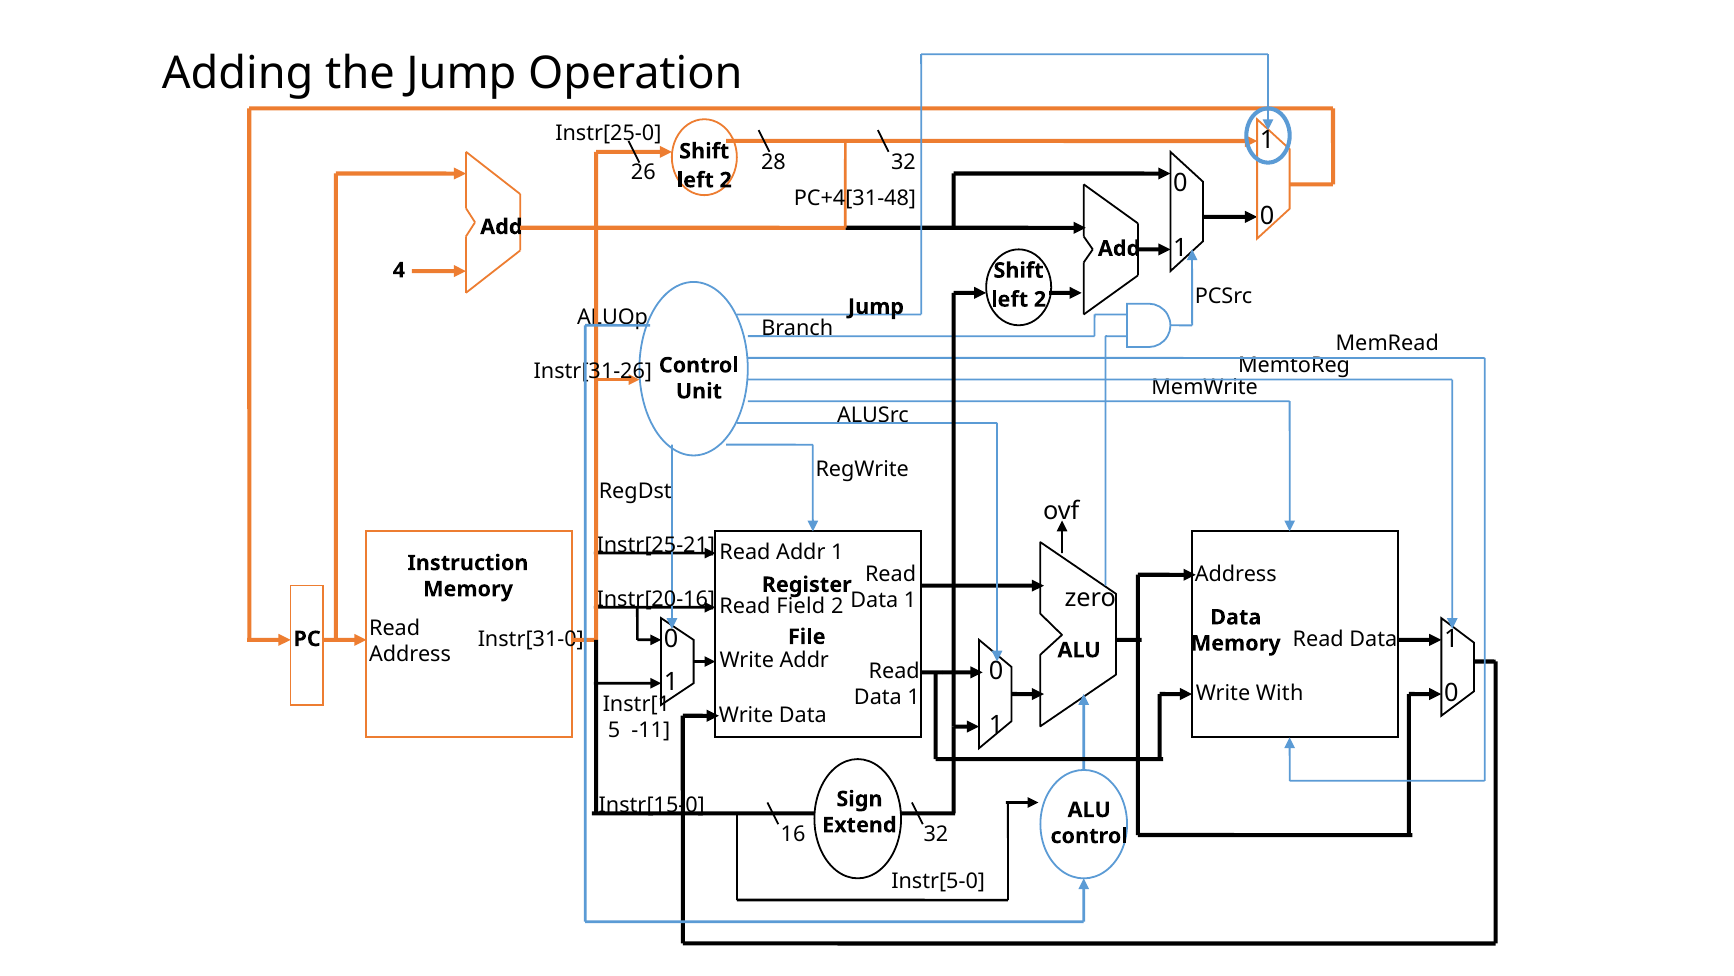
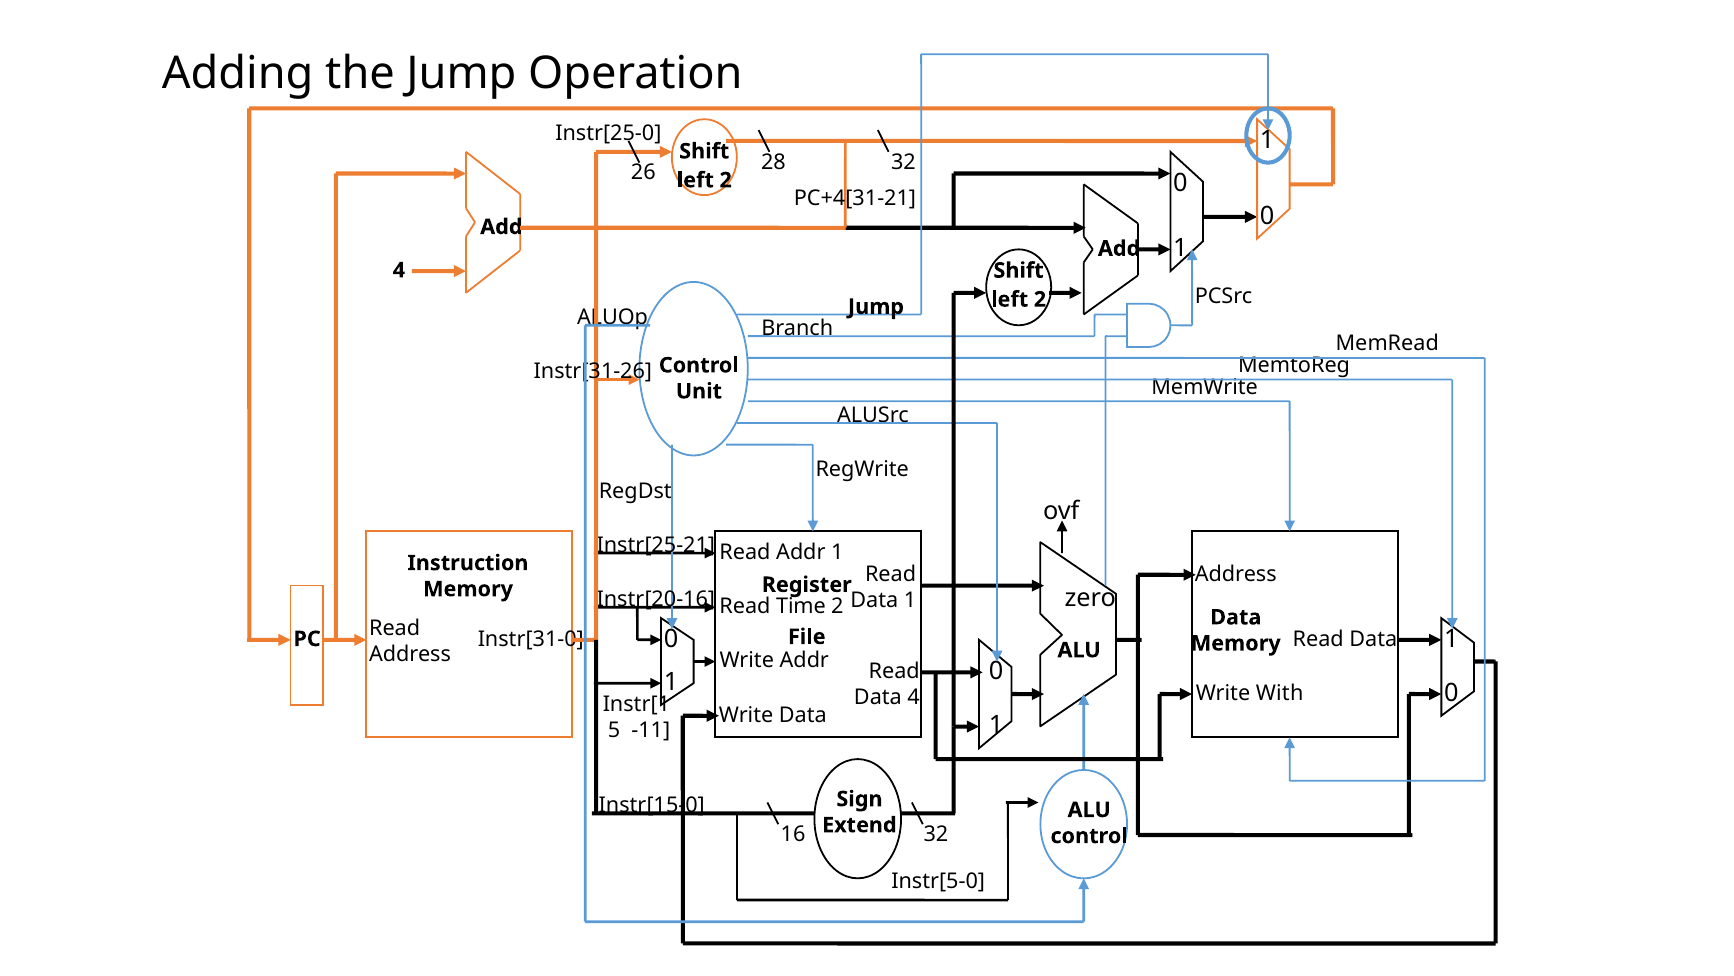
PC+4[31-48: PC+4[31-48 -> PC+4[31-21
Field: Field -> Time
1 at (914, 697): 1 -> 4
